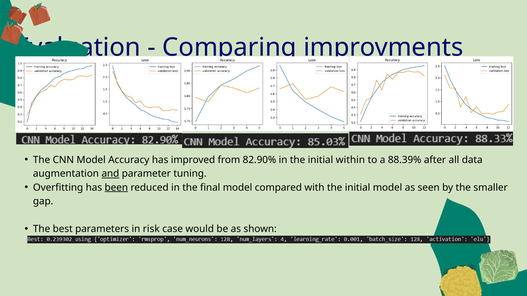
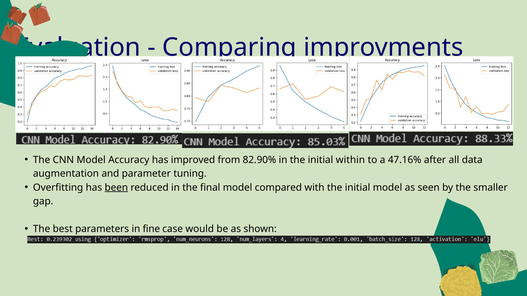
88.39%: 88.39% -> 47.16%
and underline: present -> none
risk: risk -> fine
